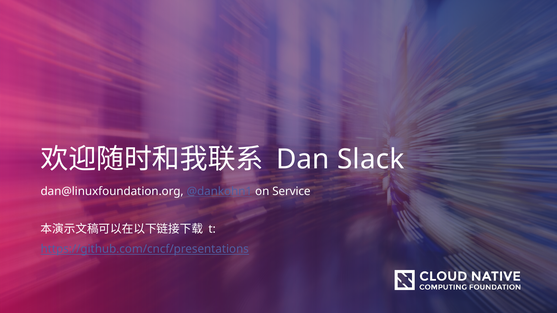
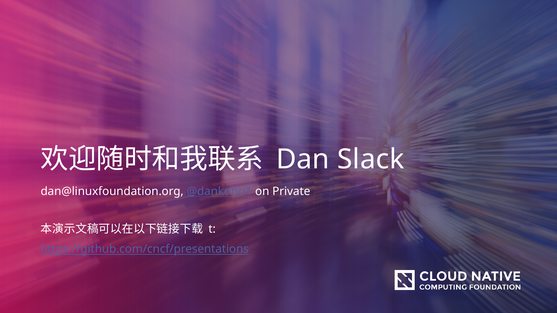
Service: Service -> Private
